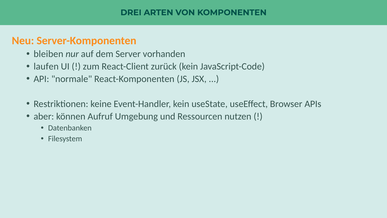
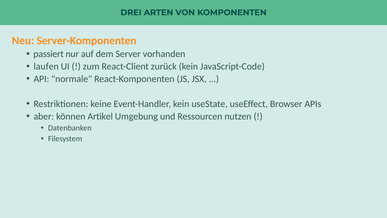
bleiben: bleiben -> passiert
Aufruf: Aufruf -> Artikel
